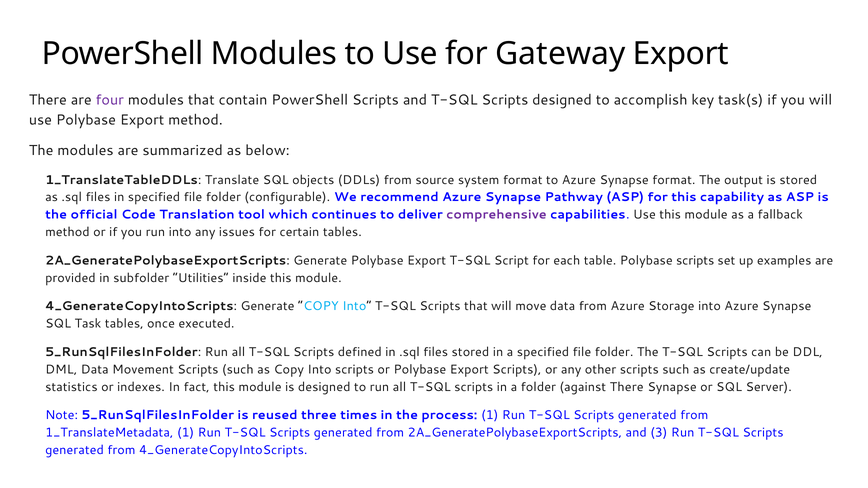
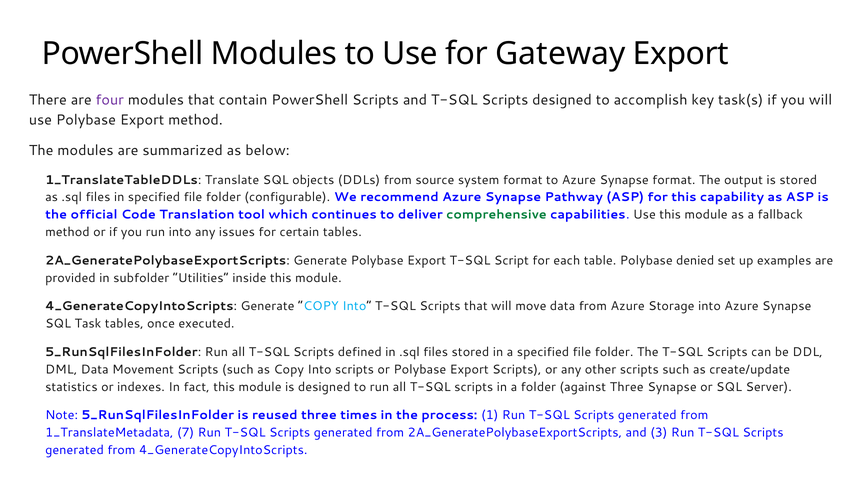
comprehensive colour: purple -> green
Polybase scripts: scripts -> denied
against There: There -> Three
1_TranslateMetadata 1: 1 -> 7
